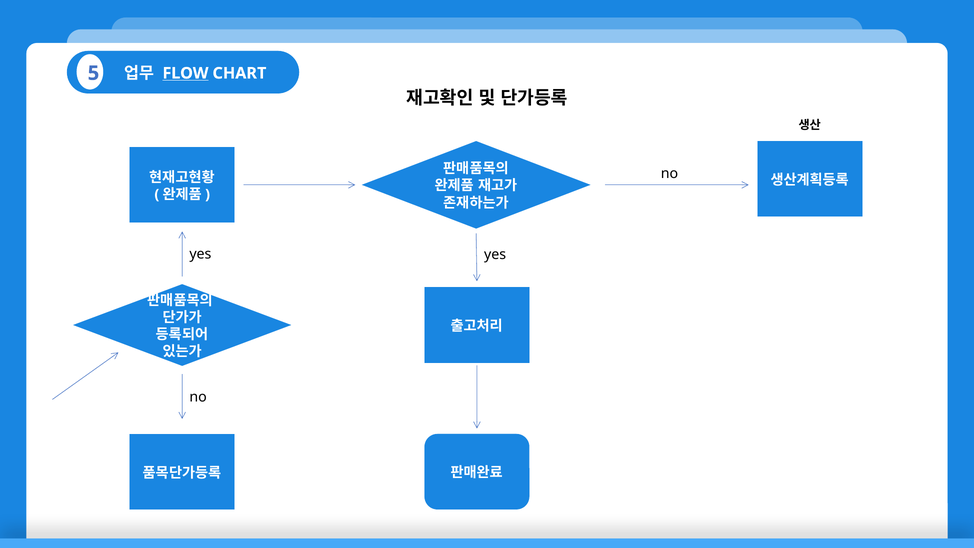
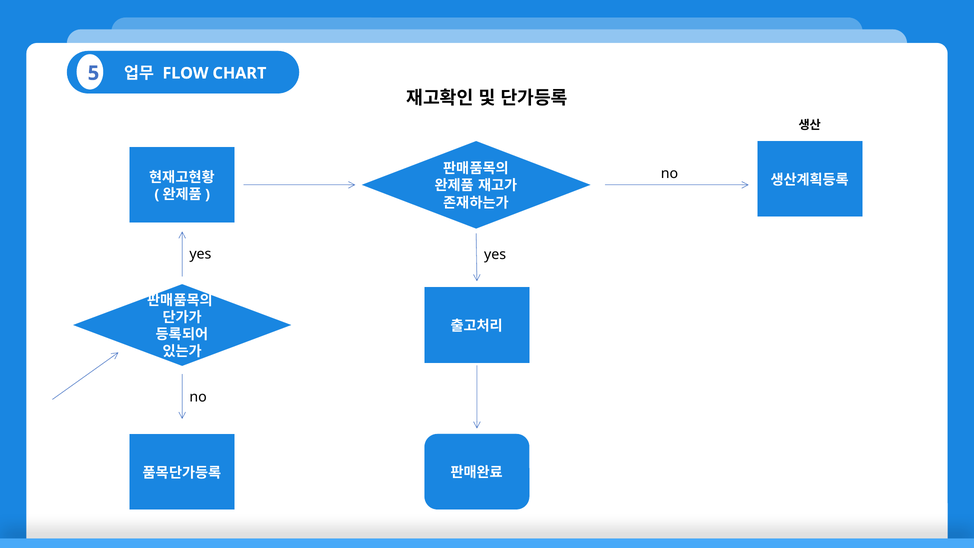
FLOW underline: present -> none
